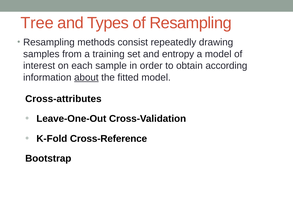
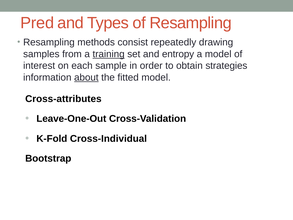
Tree: Tree -> Pred
training underline: none -> present
according: according -> strategies
Cross-Reference: Cross-Reference -> Cross-Individual
